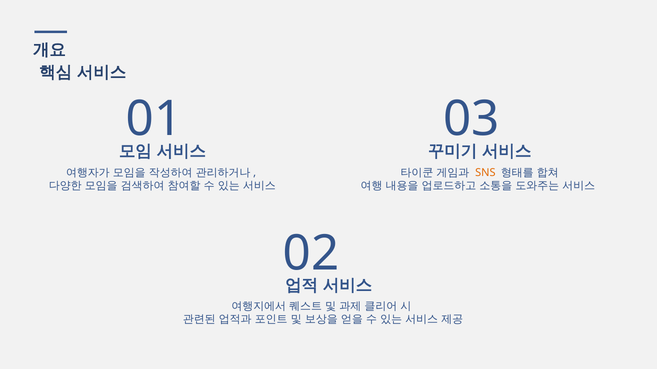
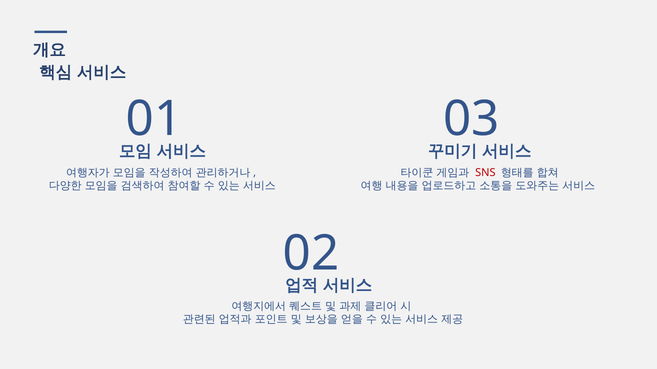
SNS colour: orange -> red
